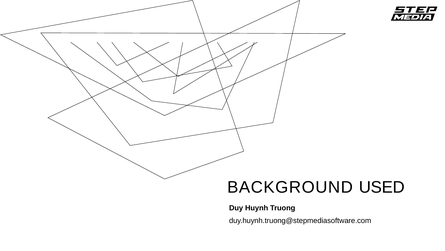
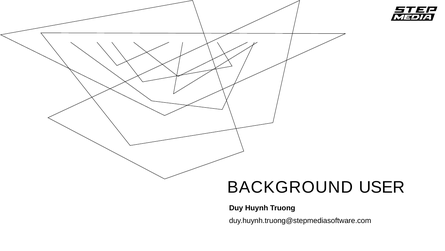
USED: USED -> USER
